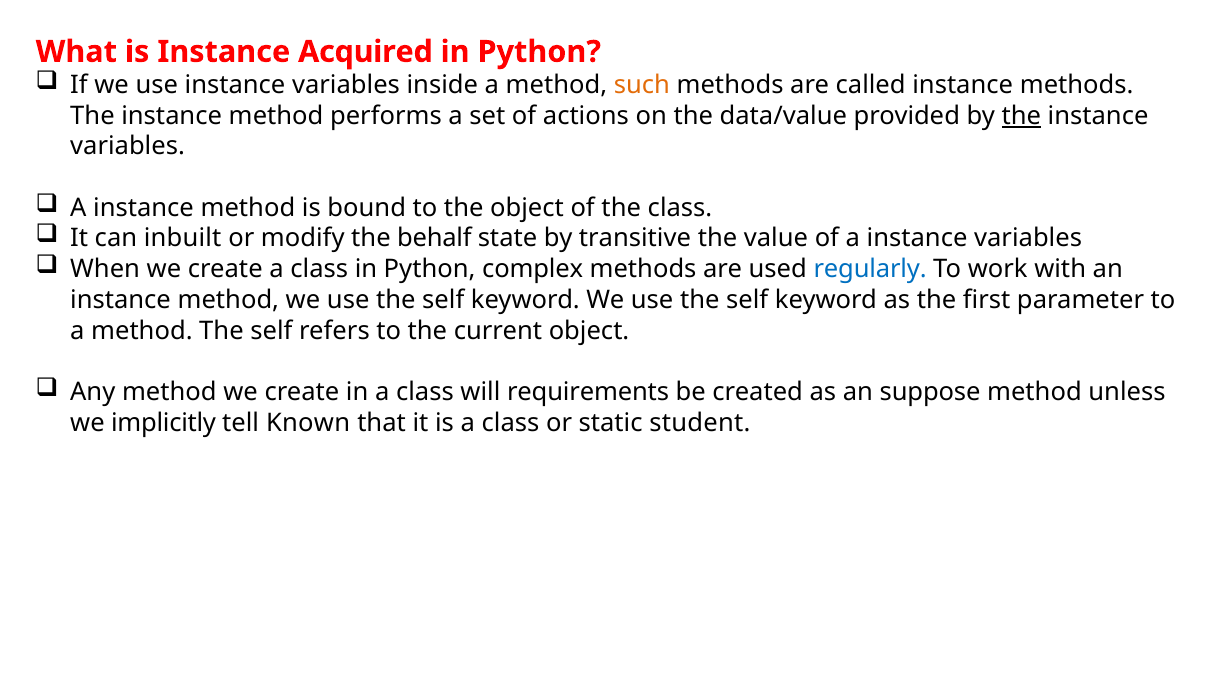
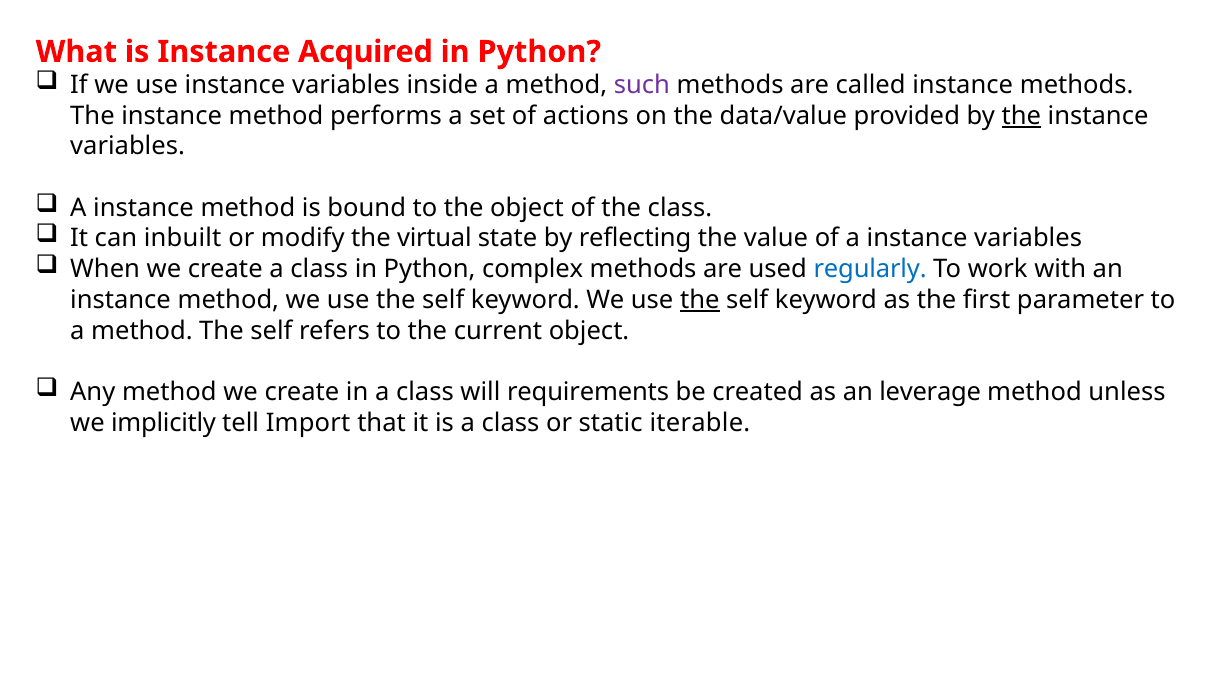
such colour: orange -> purple
behalf: behalf -> virtual
transitive: transitive -> reflecting
the at (700, 300) underline: none -> present
suppose: suppose -> leverage
Known: Known -> Import
student: student -> iterable
